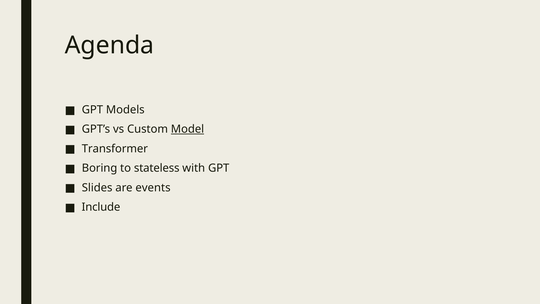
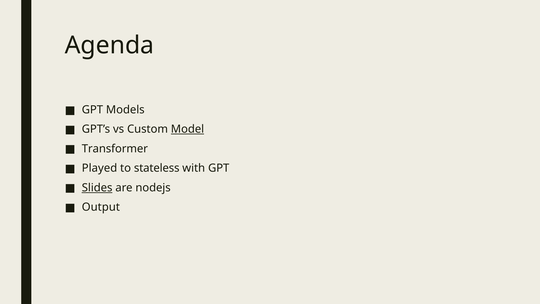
Boring: Boring -> Played
Slides underline: none -> present
events: events -> nodejs
Include: Include -> Output
